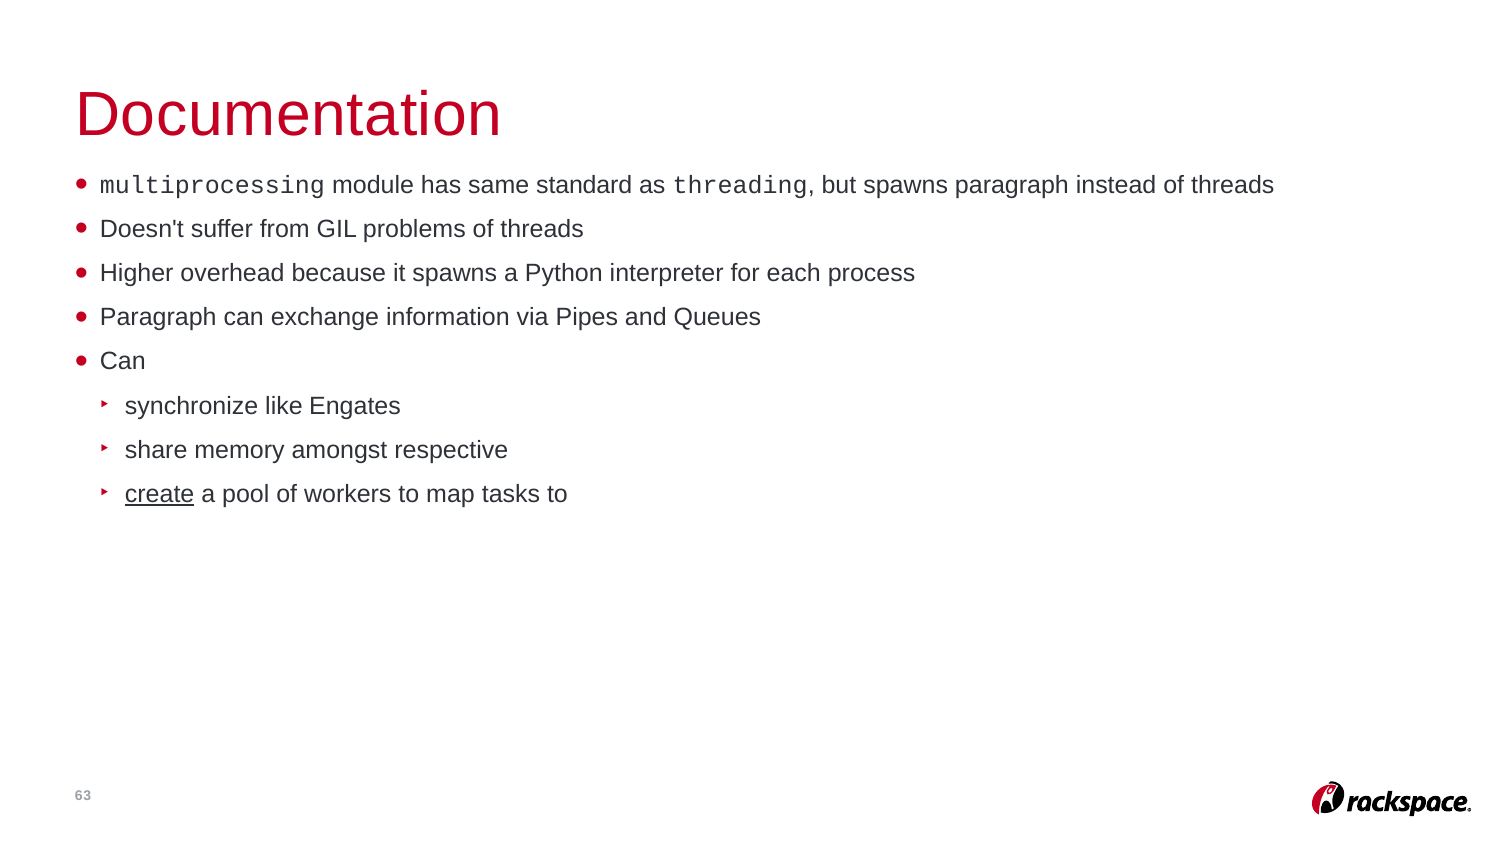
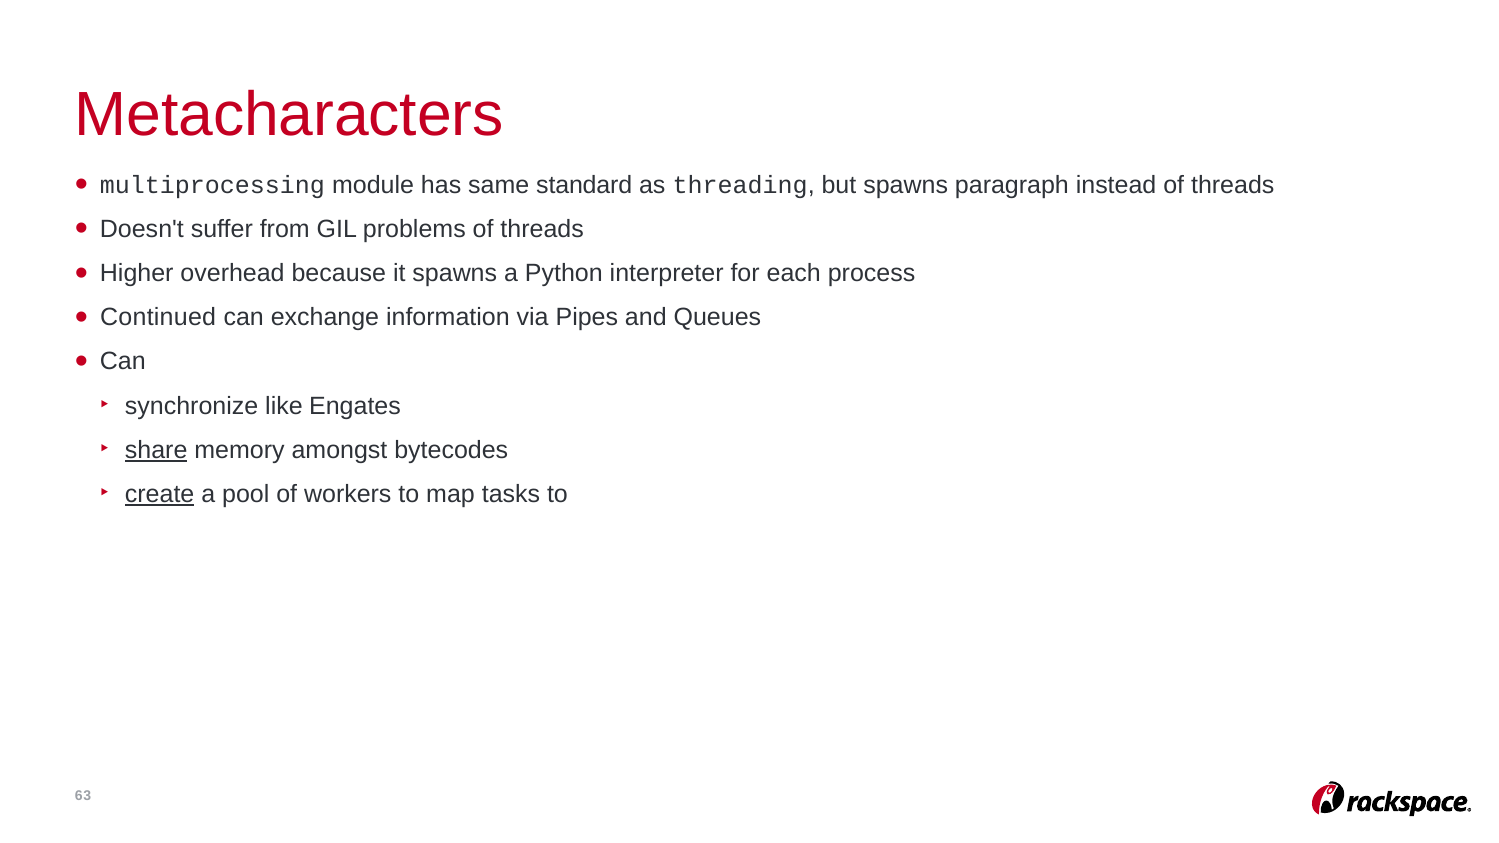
Documentation: Documentation -> Metacharacters
Paragraph at (158, 318): Paragraph -> Continued
share underline: none -> present
respective: respective -> bytecodes
